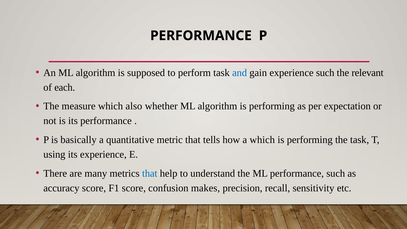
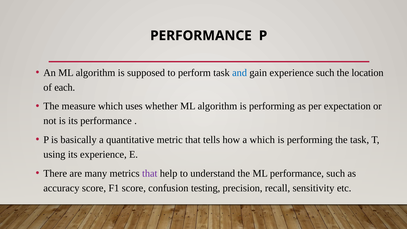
relevant: relevant -> location
also: also -> uses
that at (150, 173) colour: blue -> purple
makes: makes -> testing
